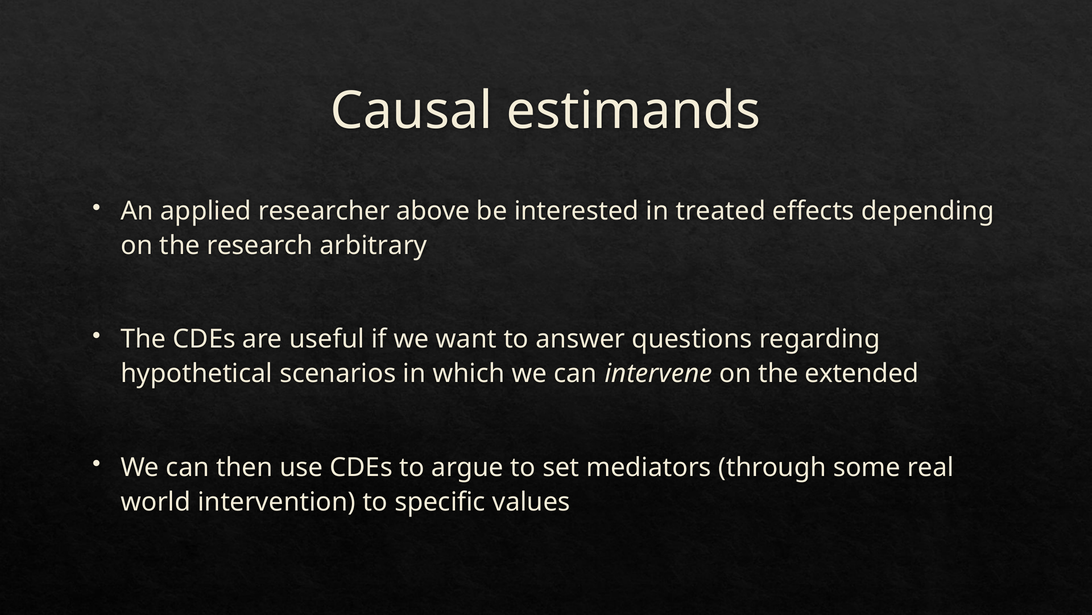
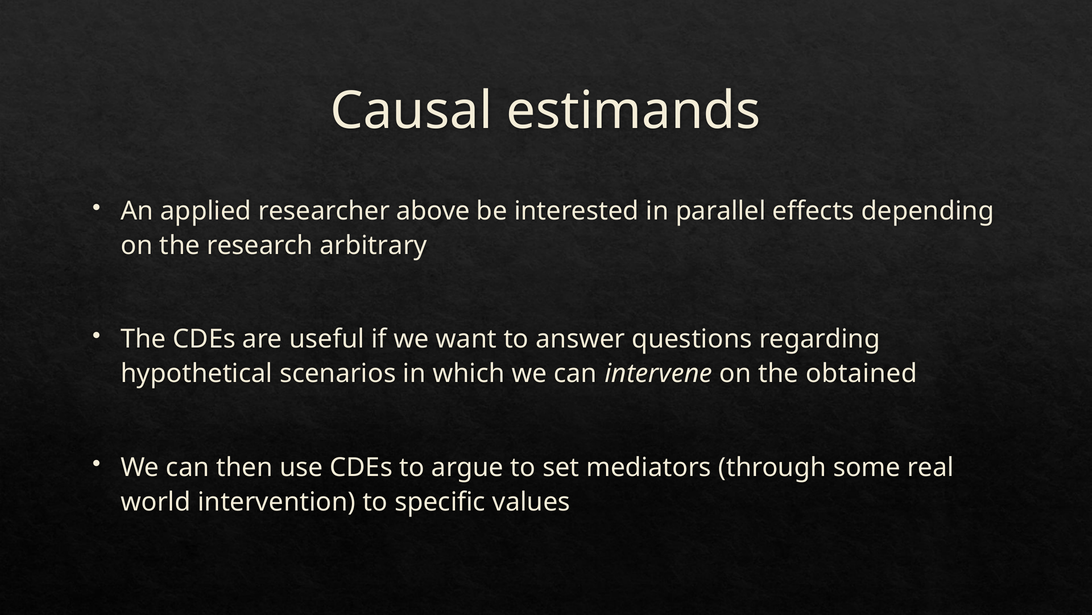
treated: treated -> parallel
extended: extended -> obtained
